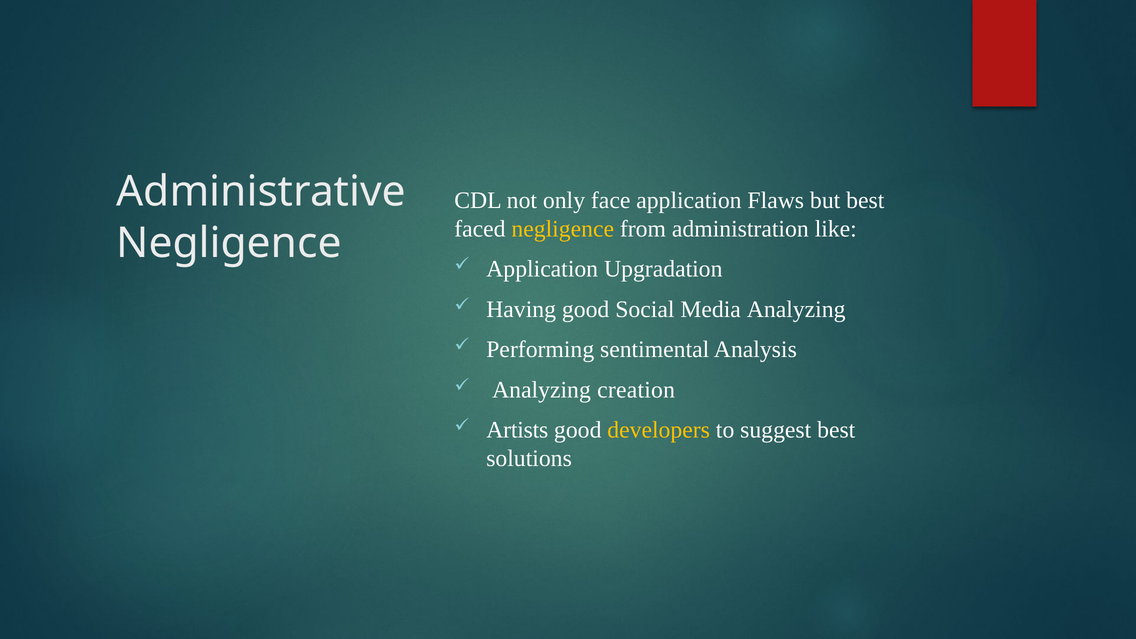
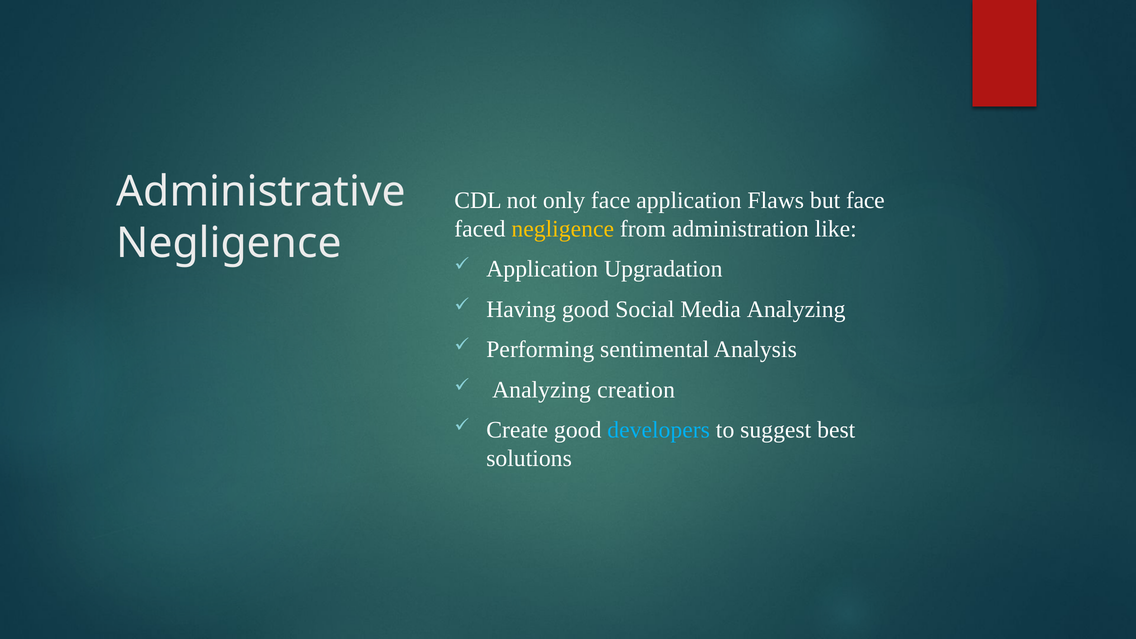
but best: best -> face
Artists: Artists -> Create
developers colour: yellow -> light blue
